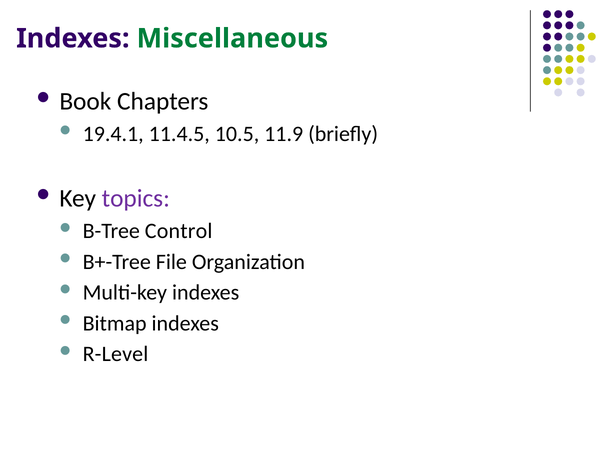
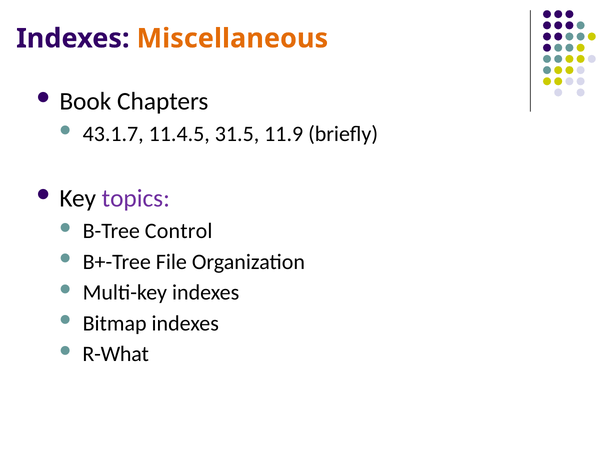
Miscellaneous colour: green -> orange
19.4.1: 19.4.1 -> 43.1.7
10.5: 10.5 -> 31.5
R-Level: R-Level -> R-What
